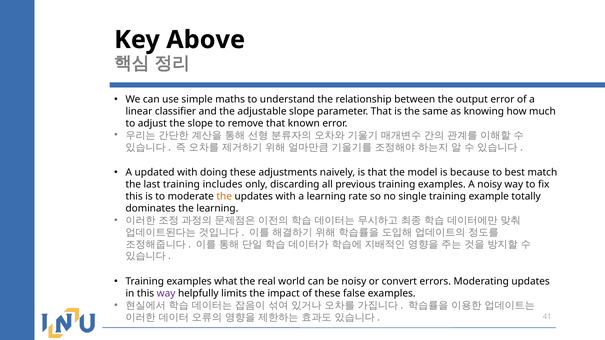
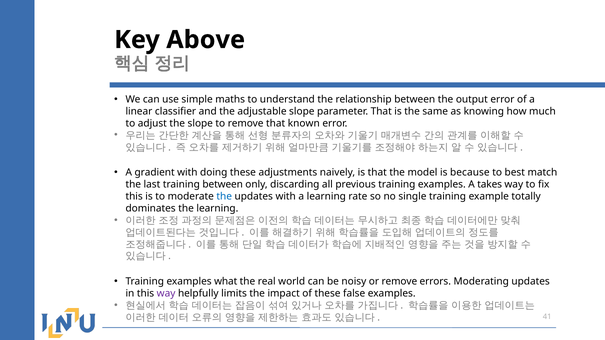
updated: updated -> gradient
training includes: includes -> between
A noisy: noisy -> takes
the at (224, 197) colour: orange -> blue
or convert: convert -> remove
